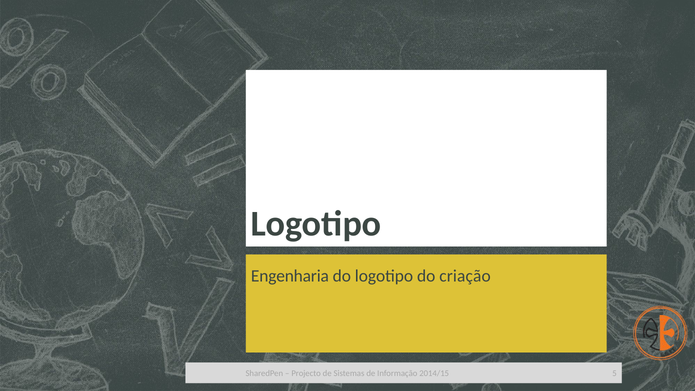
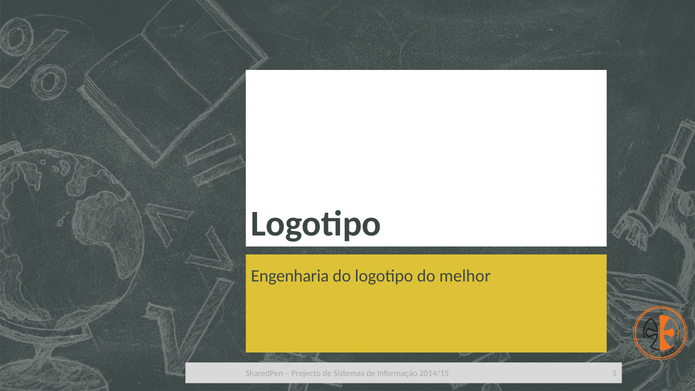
criação: criação -> melhor
